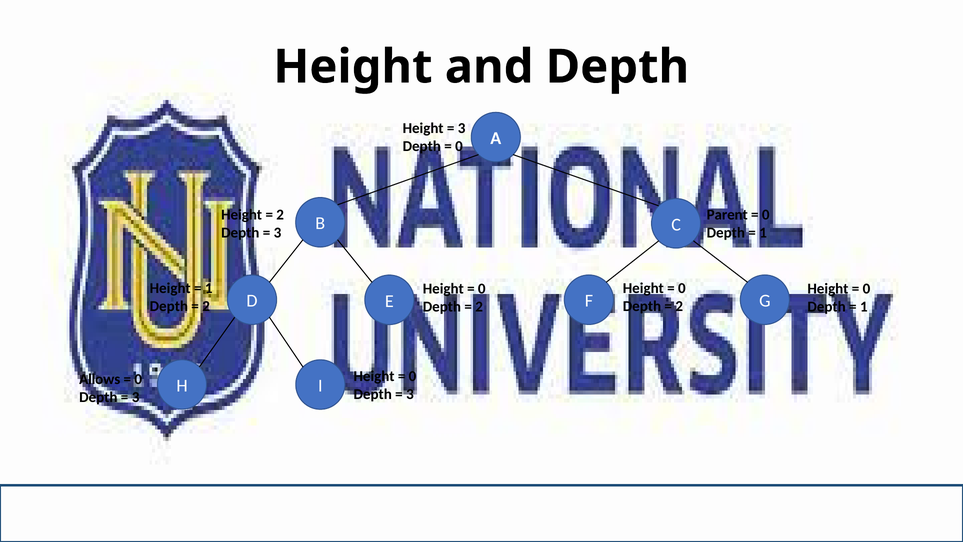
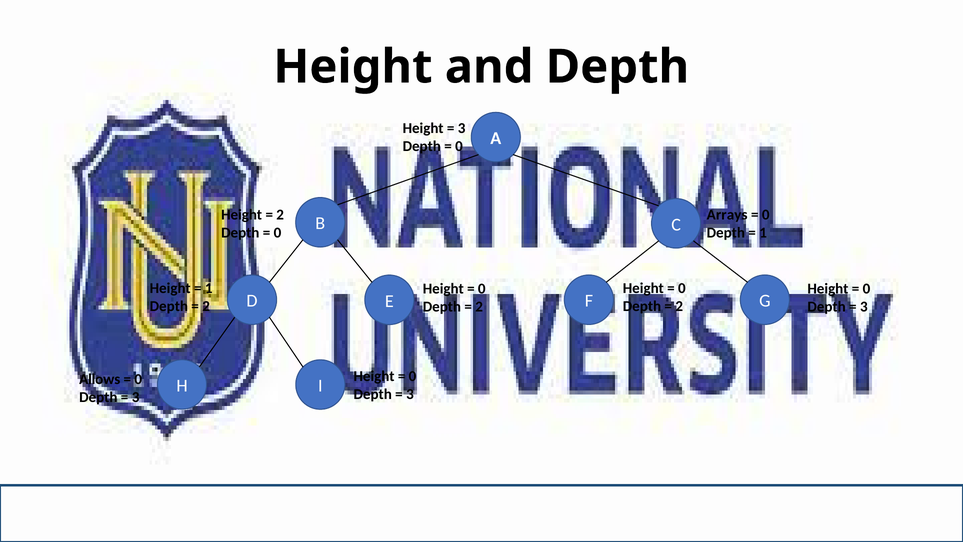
Parent: Parent -> Arrays
3 at (278, 233): 3 -> 0
1 at (864, 307): 1 -> 3
